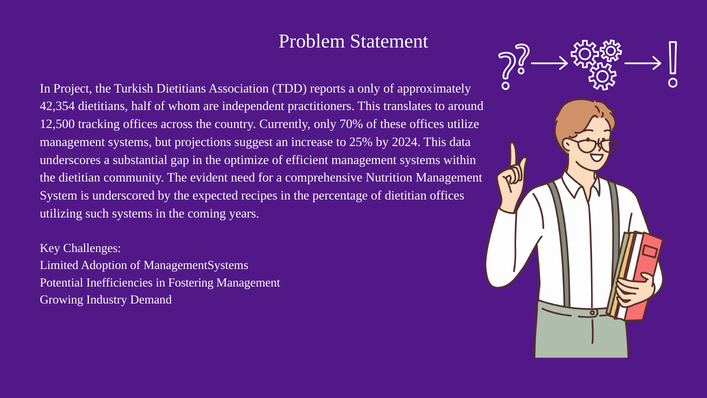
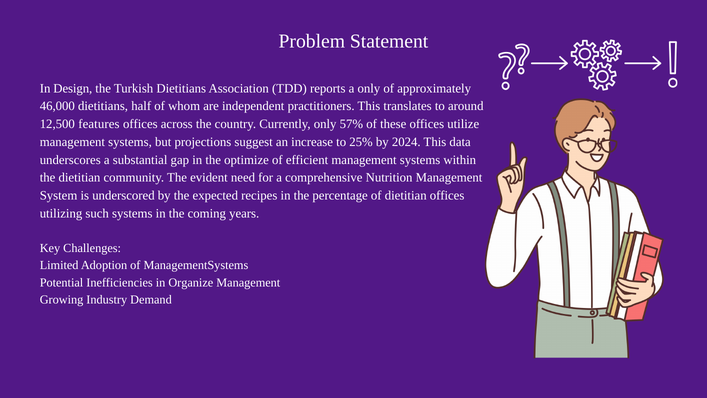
Project: Project -> Design
42,354: 42,354 -> 46,000
tracking: tracking -> features
70%: 70% -> 57%
Fostering: Fostering -> Organize
